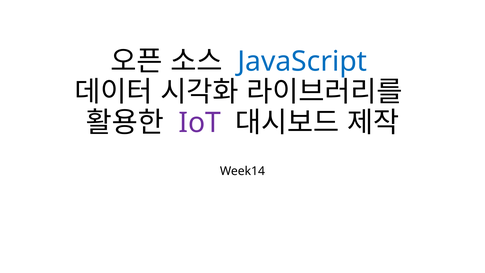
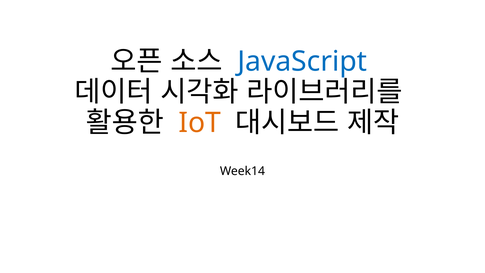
IoT colour: purple -> orange
